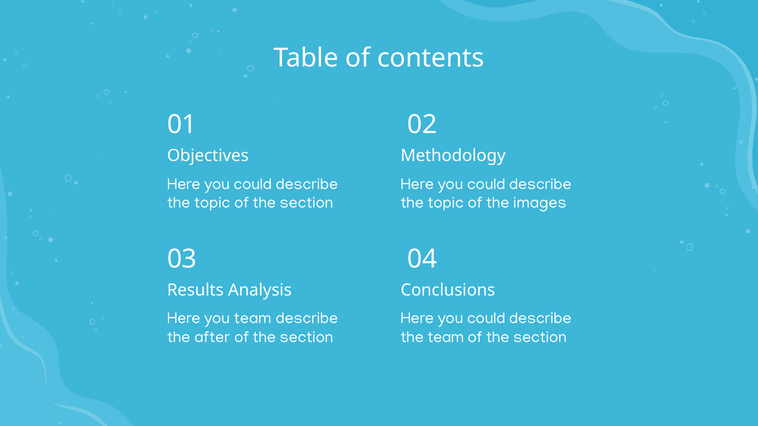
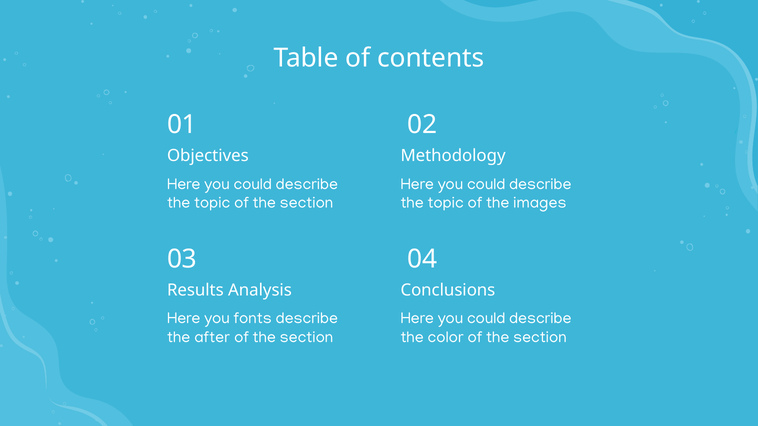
you team: team -> fonts
the team: team -> color
